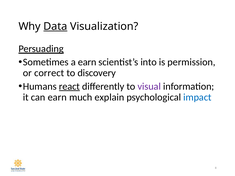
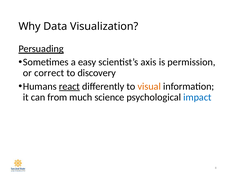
Data underline: present -> none
a earn: earn -> easy
into: into -> axis
visual colour: purple -> orange
can earn: earn -> from
explain: explain -> science
